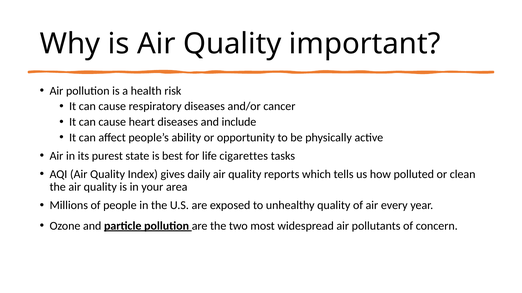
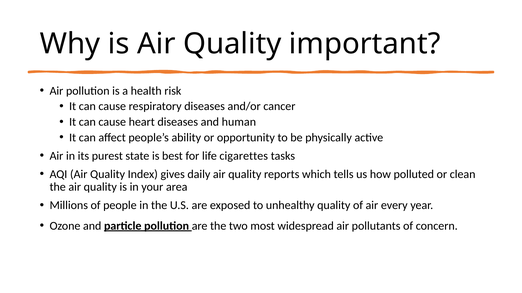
include: include -> human
